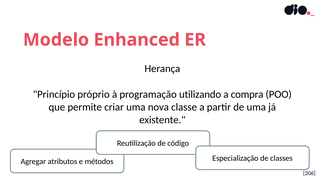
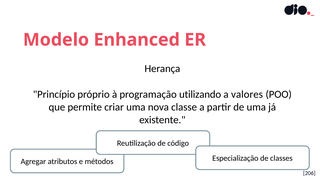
compra: compra -> valores
